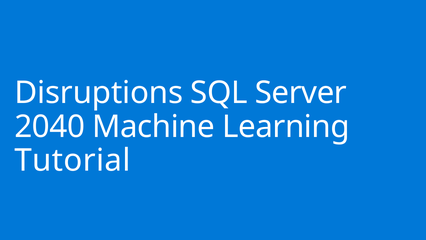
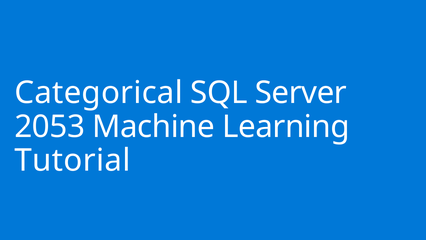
Disruptions: Disruptions -> Categorical
2040: 2040 -> 2053
